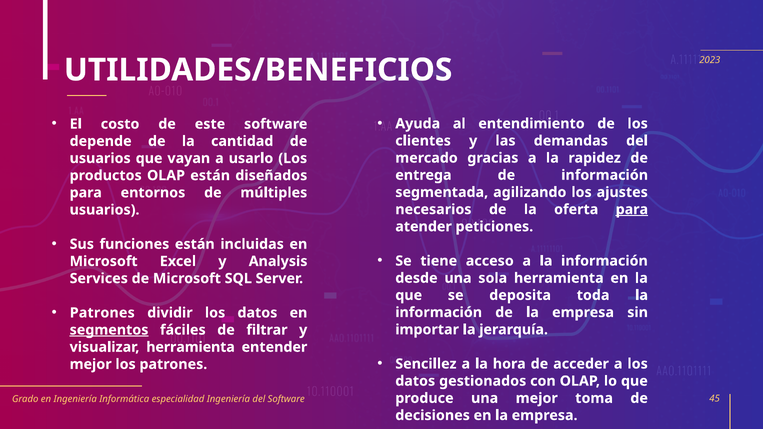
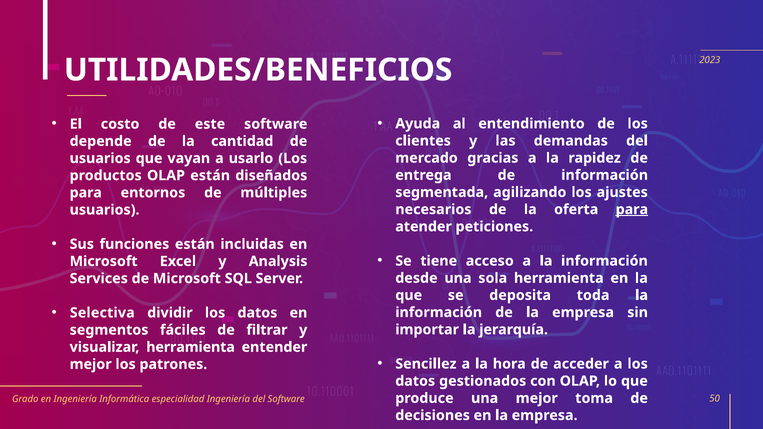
Patrones at (102, 313): Patrones -> Selectiva
segmentos underline: present -> none
45: 45 -> 50
